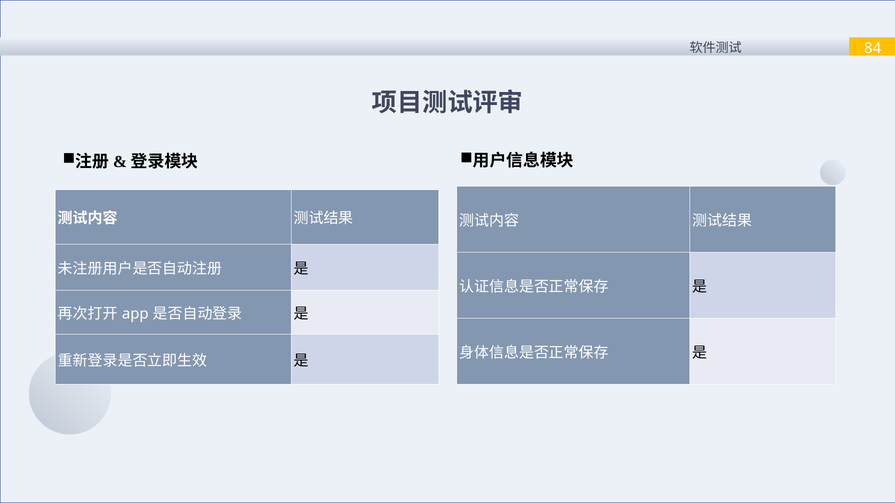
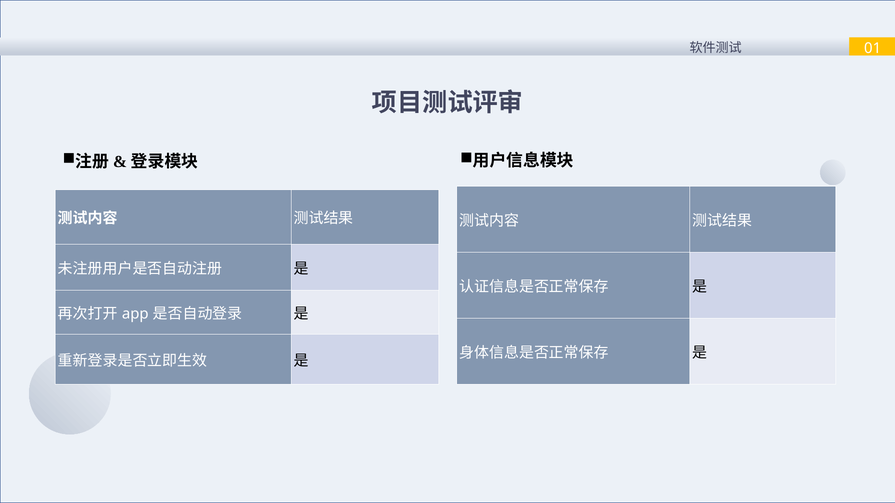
84: 84 -> 01
